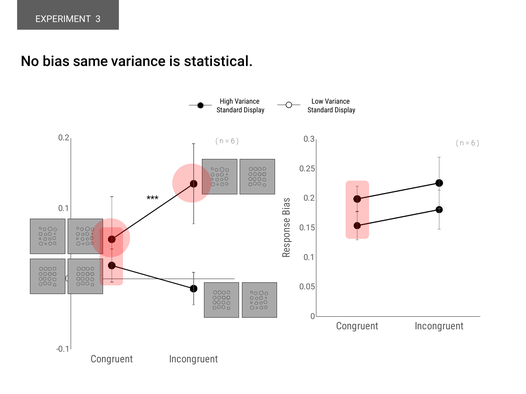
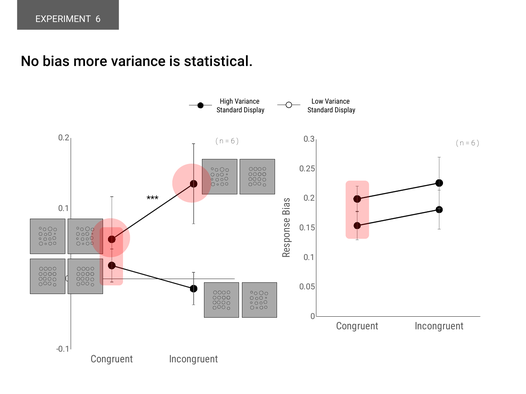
EXPERIMENT 3: 3 -> 6
same: same -> more
